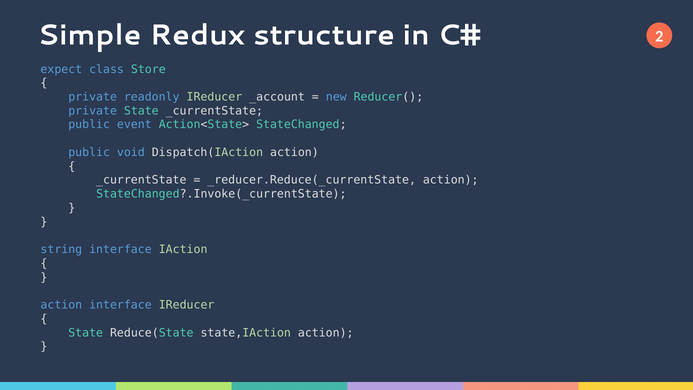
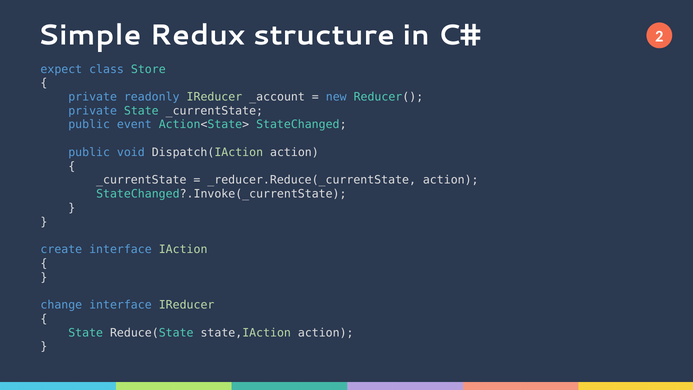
string: string -> create
action at (61, 305): action -> change
